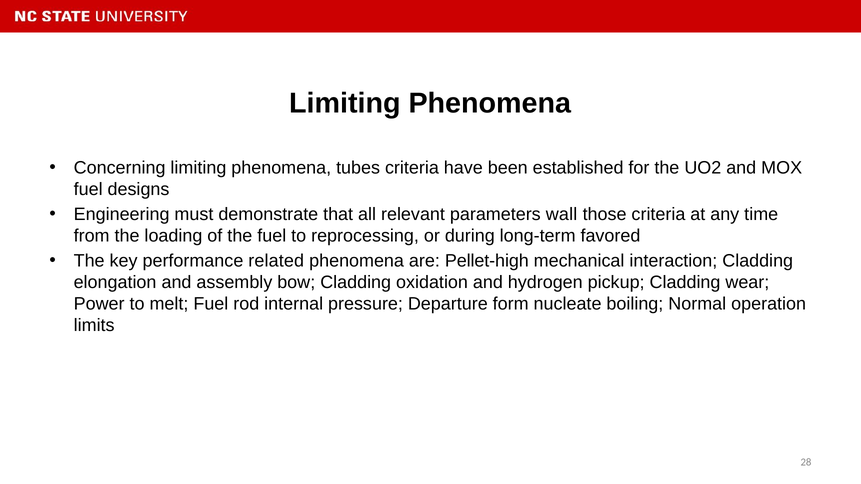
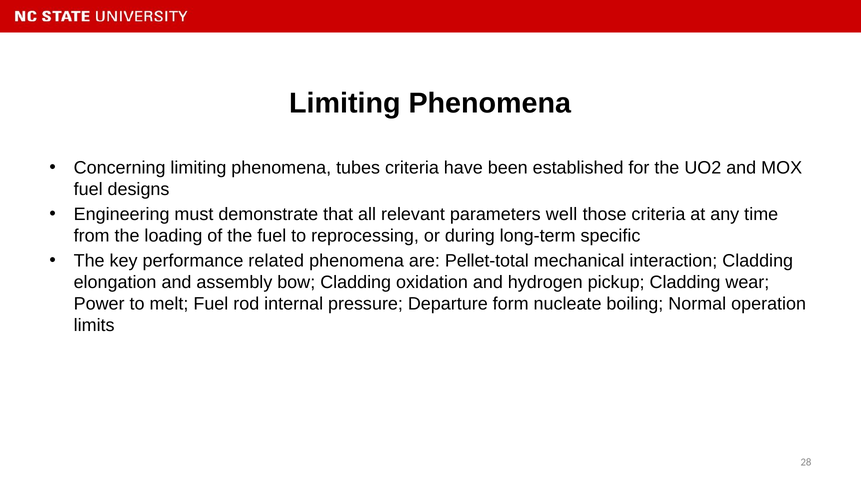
wall: wall -> well
favored: favored -> specific
Pellet-high: Pellet-high -> Pellet-total
